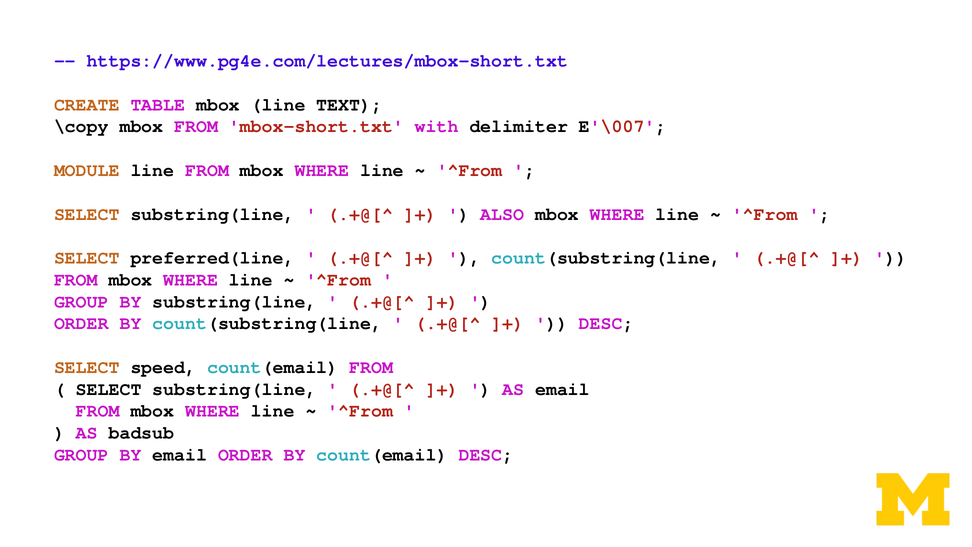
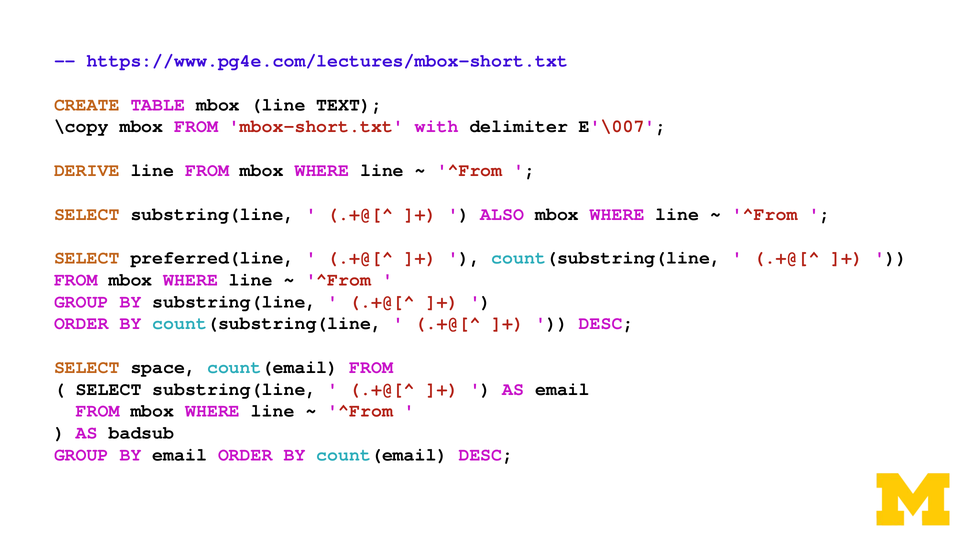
MODULE: MODULE -> DERIVE
speed: speed -> space
